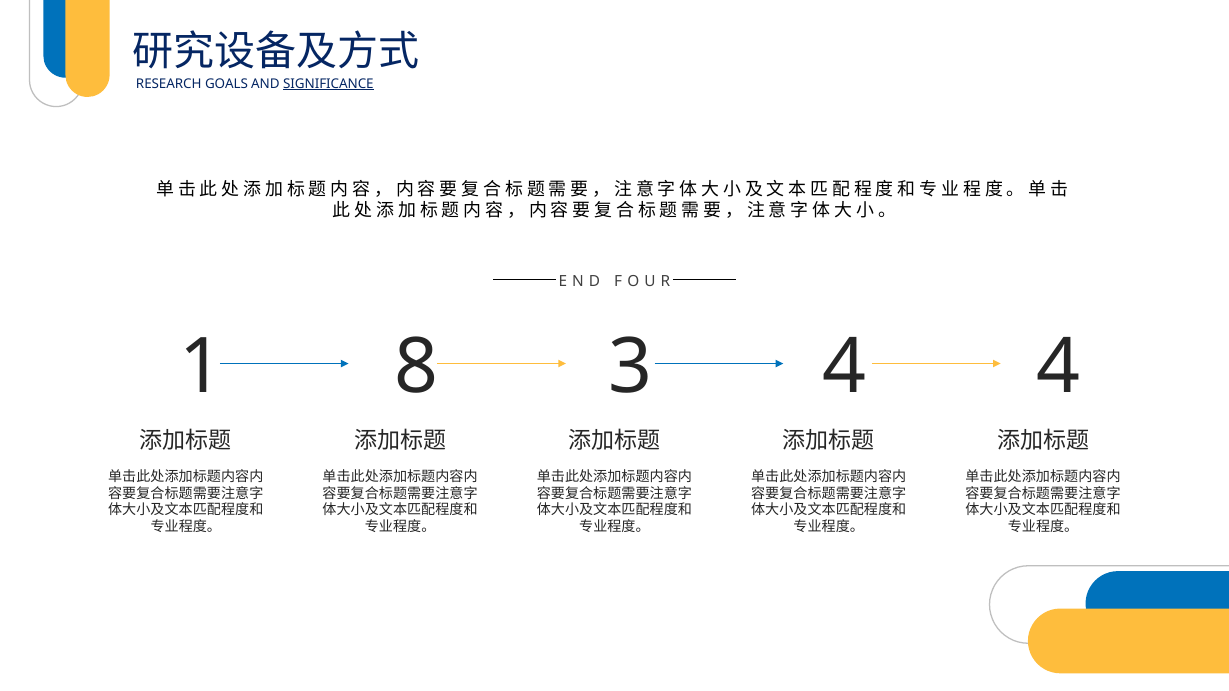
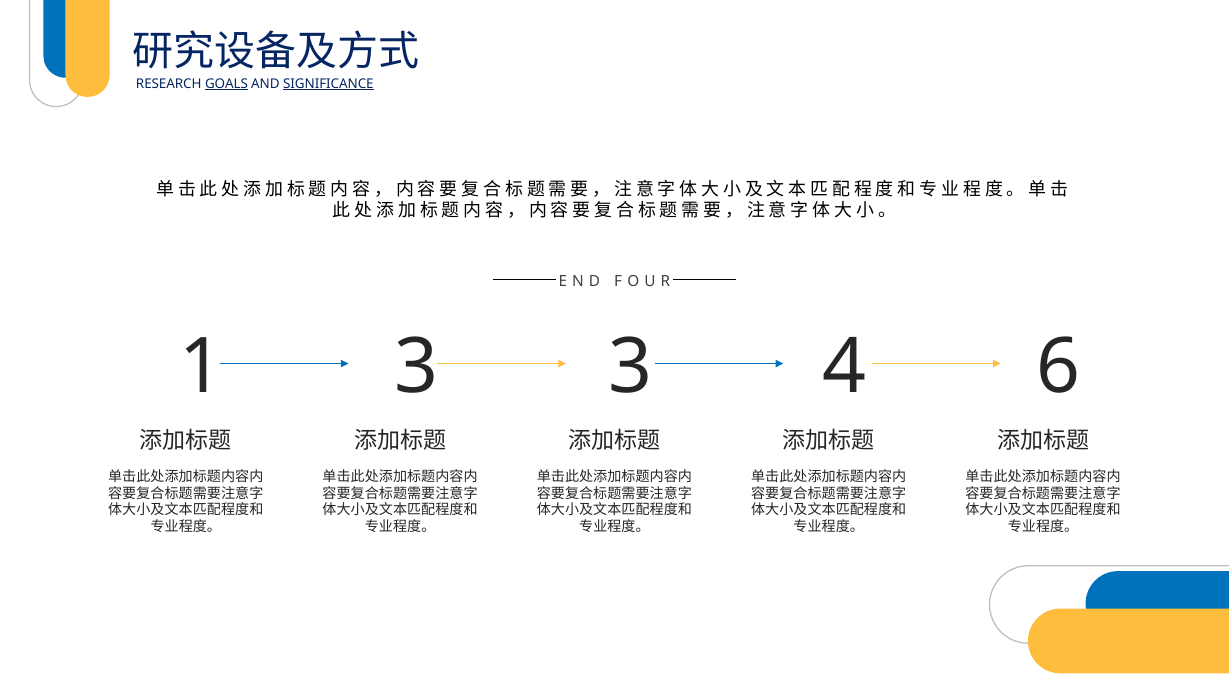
GOALS underline: none -> present
1 8: 8 -> 3
4 4: 4 -> 6
